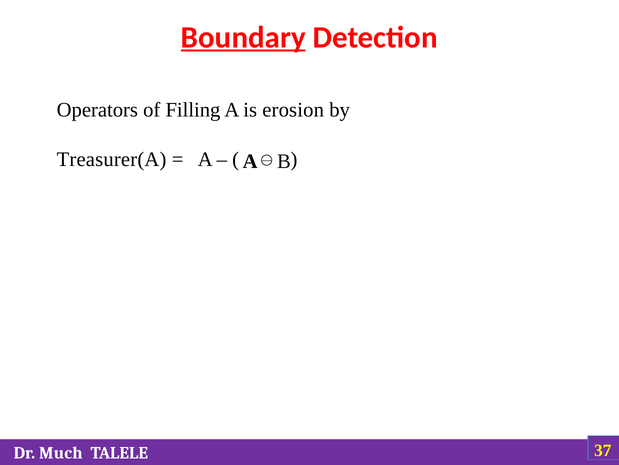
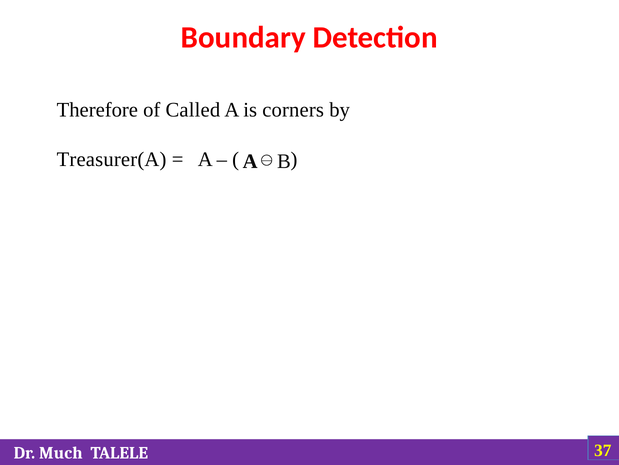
Boundary underline: present -> none
Operators: Operators -> Therefore
Filling: Filling -> Called
erosion: erosion -> corners
